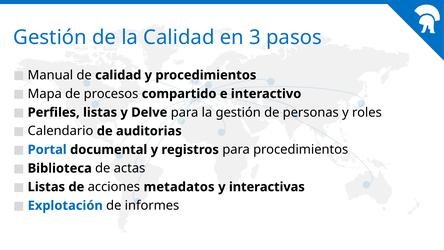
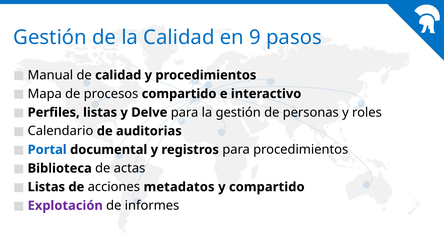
3: 3 -> 9
y interactivas: interactivas -> compartido
Explotación colour: blue -> purple
